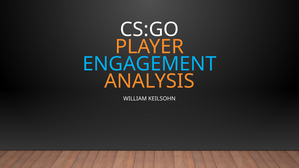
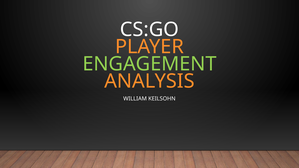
ENGAGEMENT colour: light blue -> light green
